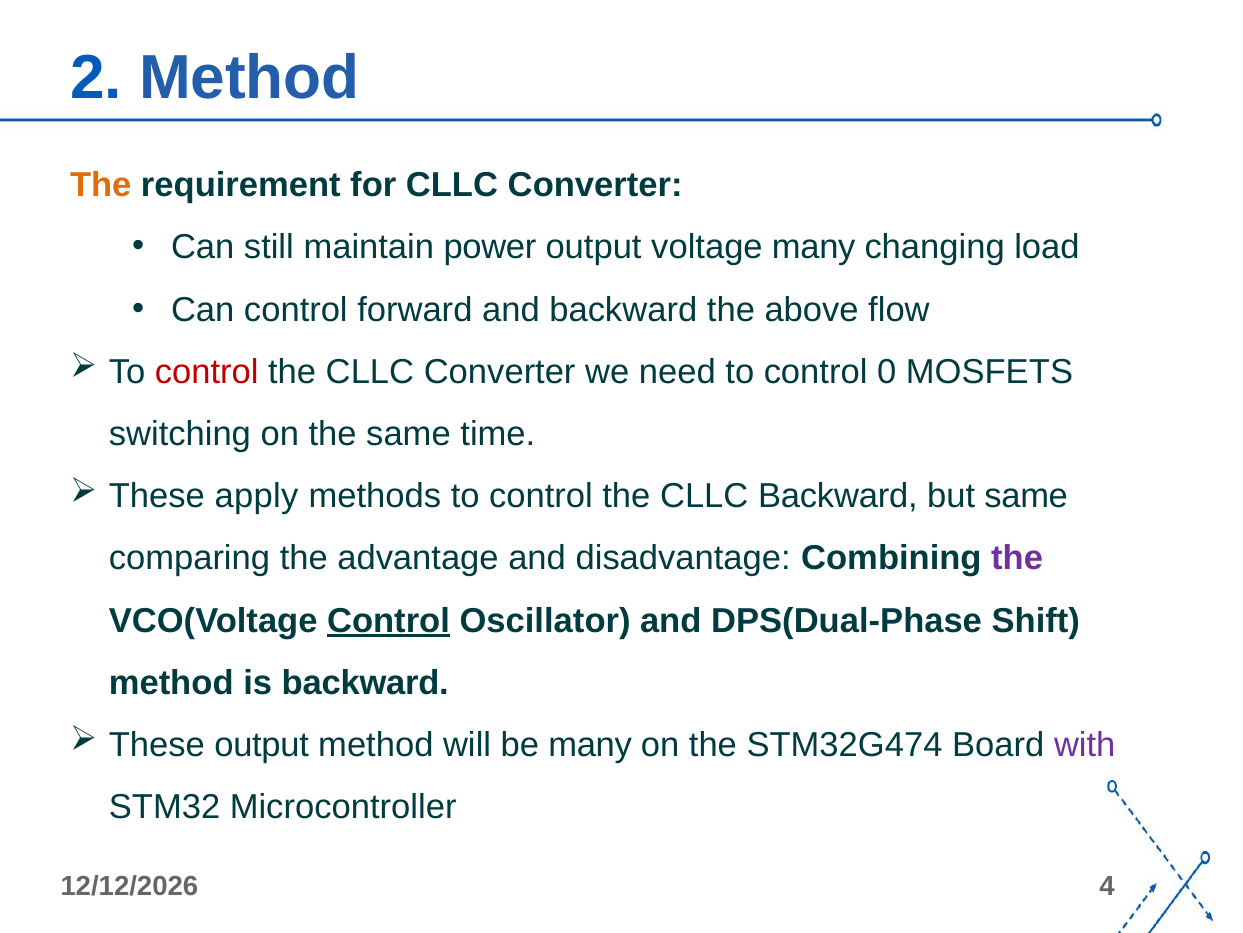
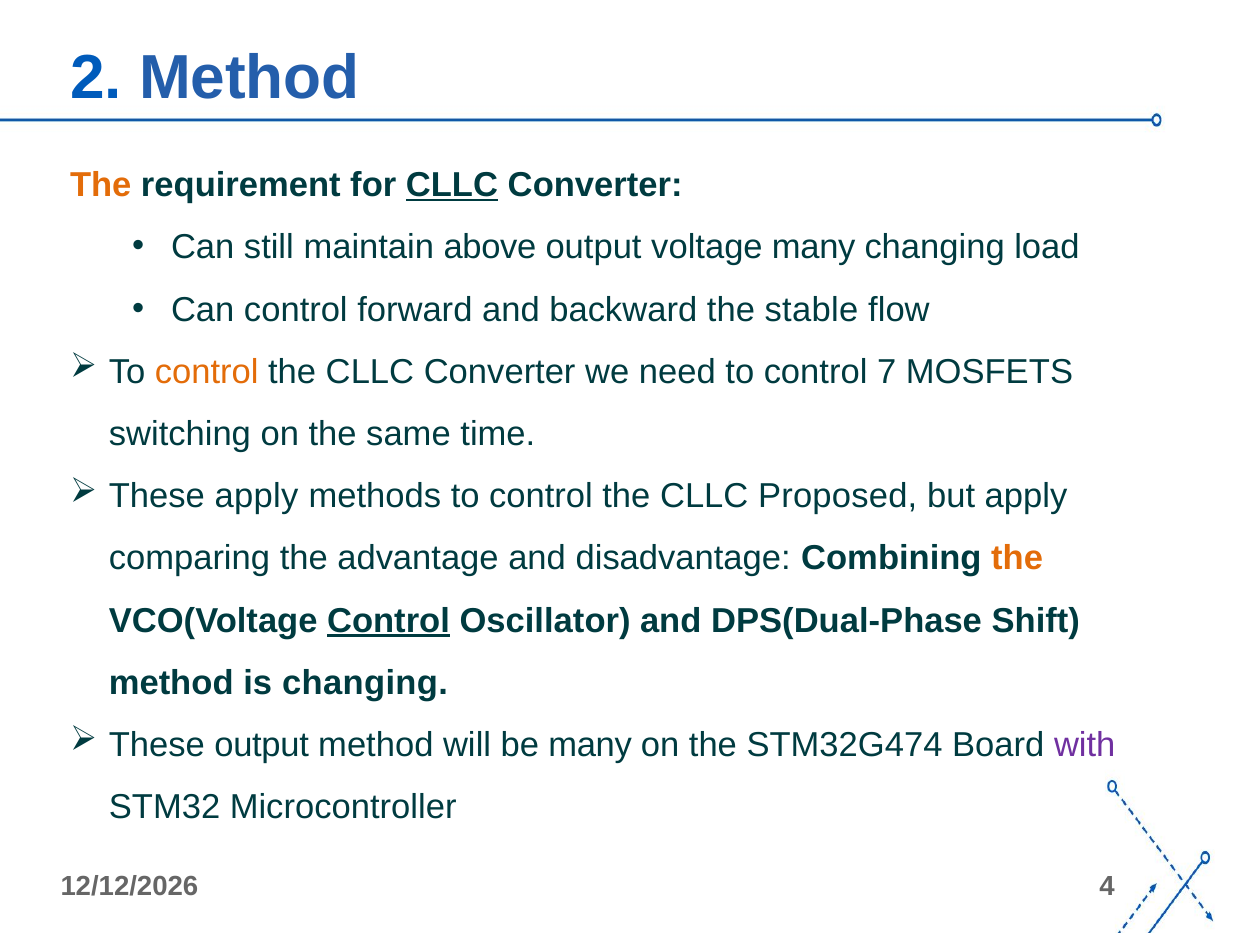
CLLC at (452, 185) underline: none -> present
power: power -> above
above: above -> stable
control at (207, 372) colour: red -> orange
0: 0 -> 7
CLLC Backward: Backward -> Proposed
but same: same -> apply
the at (1017, 558) colour: purple -> orange
is backward: backward -> changing
